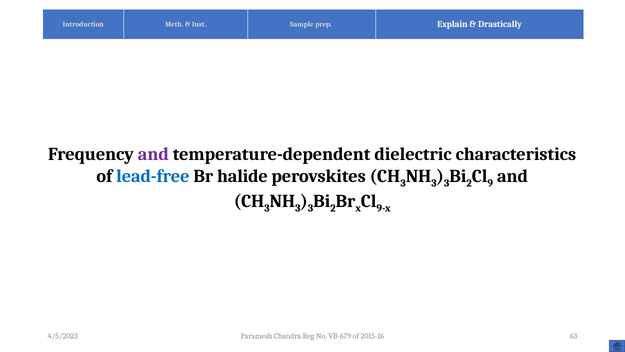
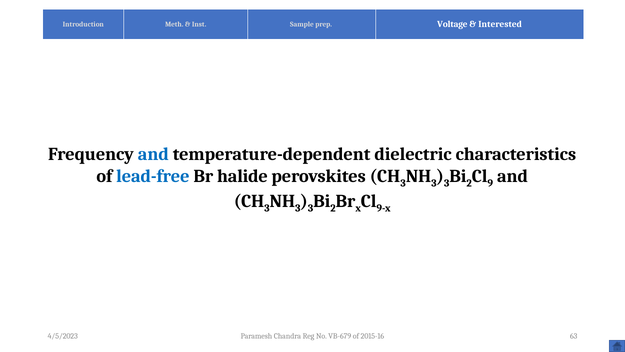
Explain: Explain -> Voltage
Drastically: Drastically -> Interested
and at (153, 154) colour: purple -> blue
